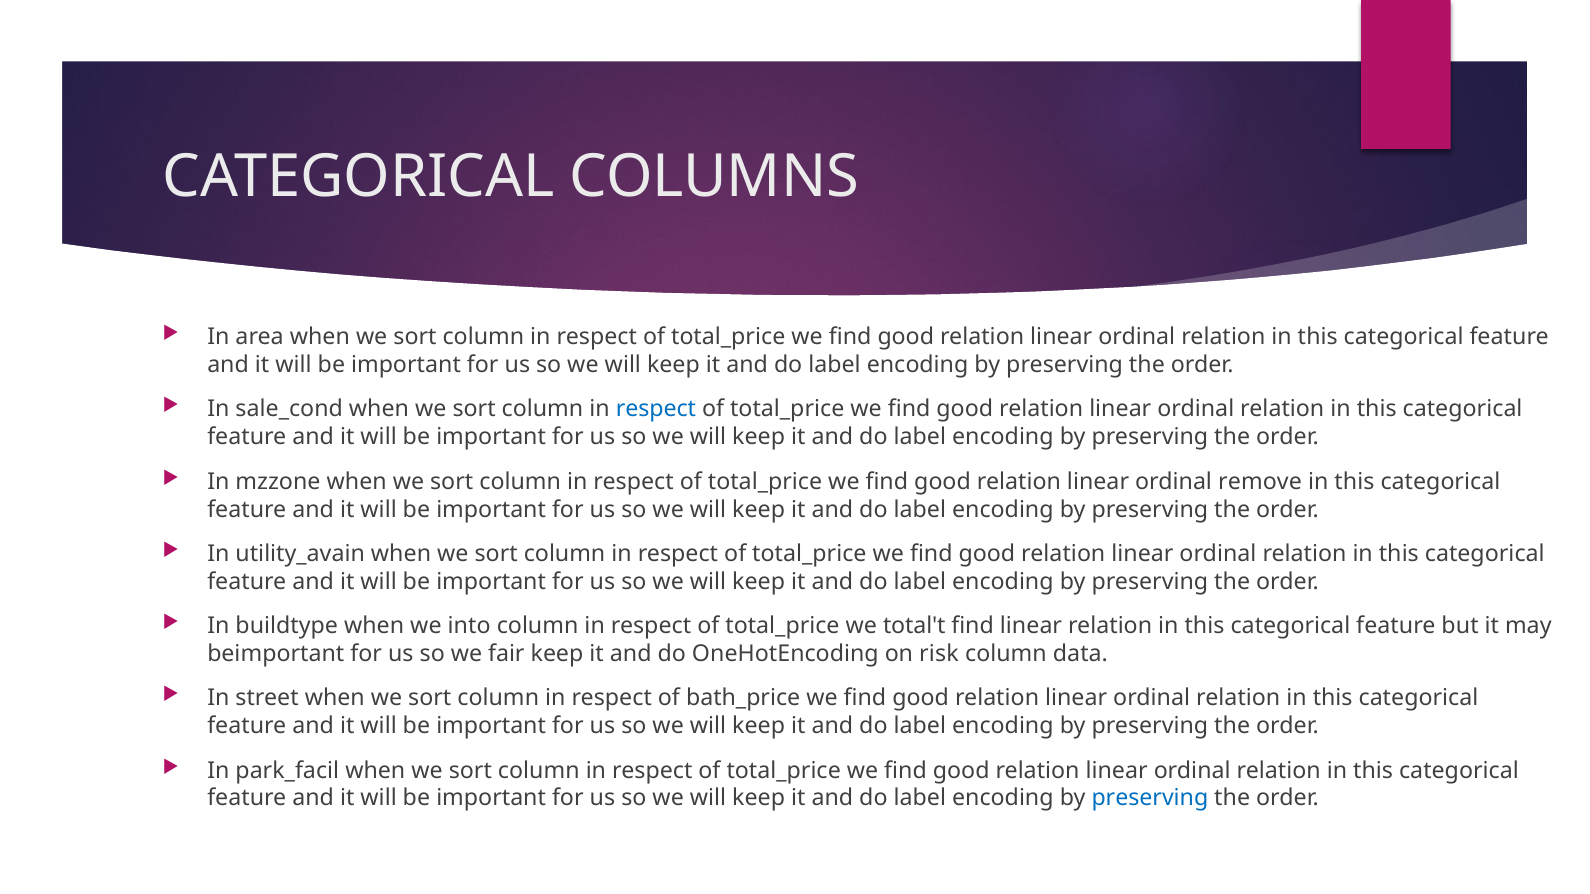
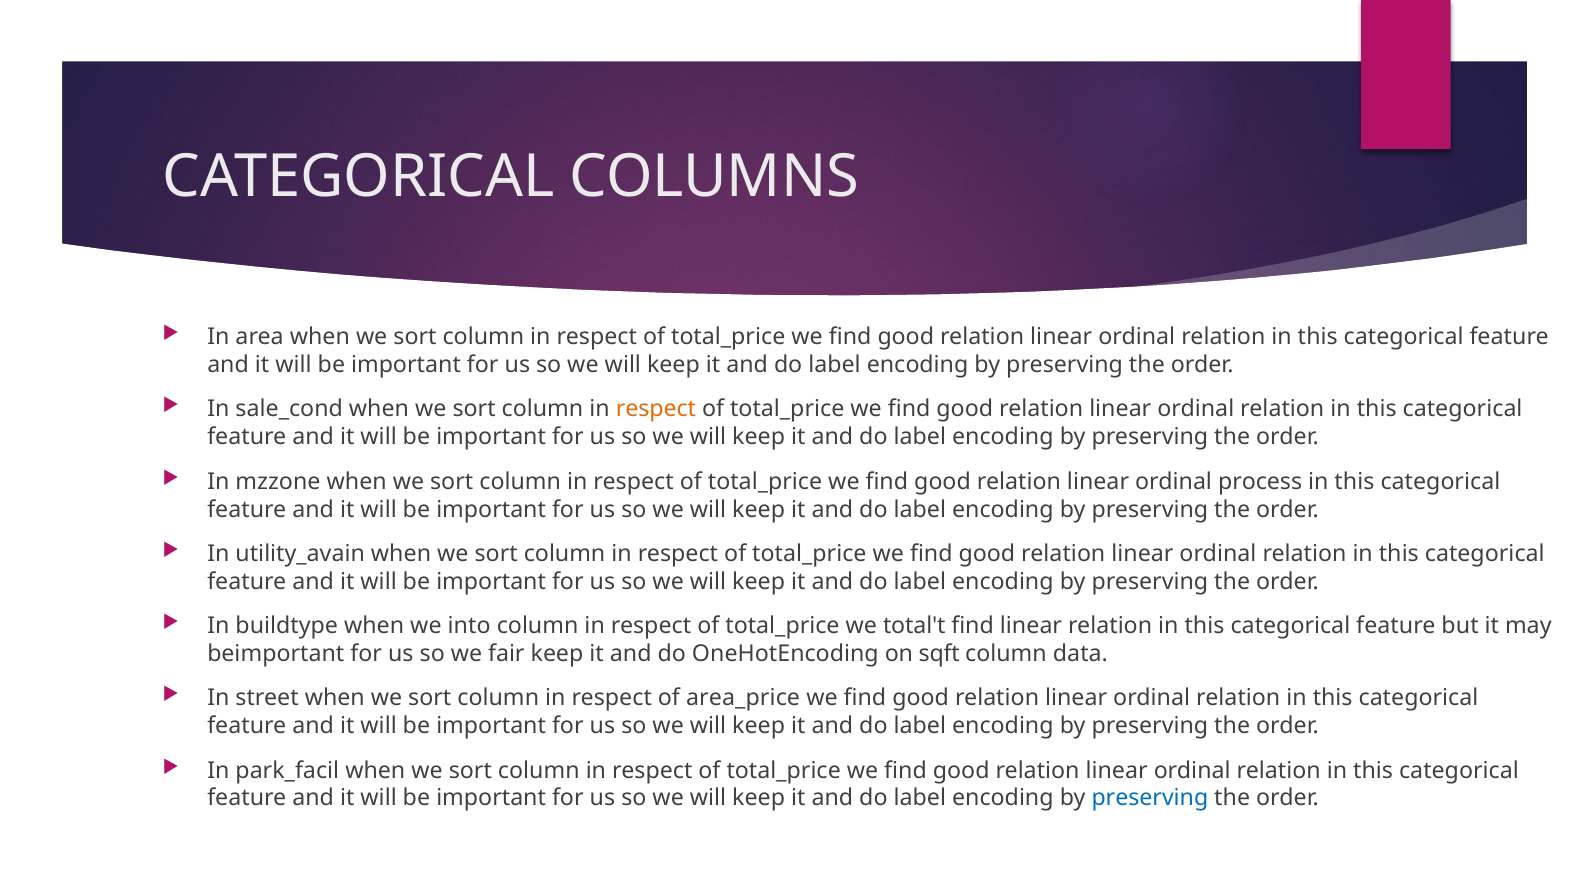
respect at (656, 409) colour: blue -> orange
remove: remove -> process
risk: risk -> sqft
bath_price: bath_price -> area_price
